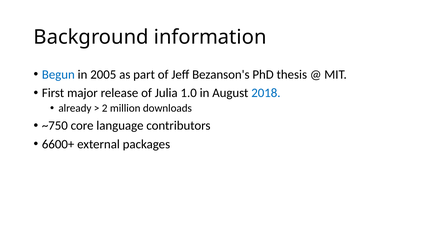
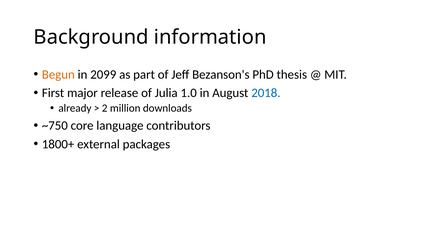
Begun colour: blue -> orange
2005: 2005 -> 2099
6600+: 6600+ -> 1800+
